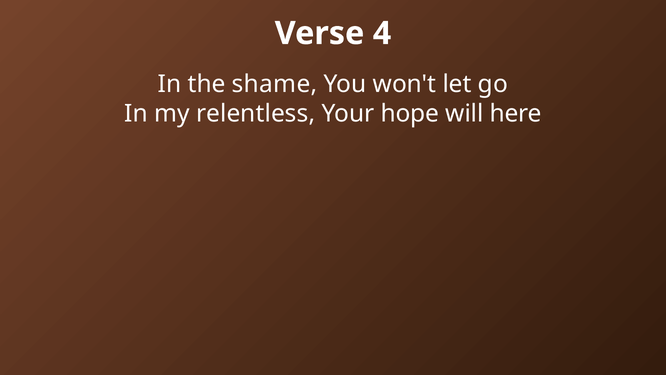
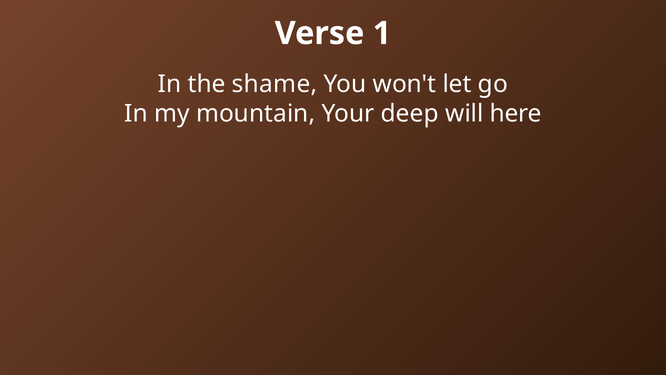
4: 4 -> 1
relentless: relentless -> mountain
hope: hope -> deep
